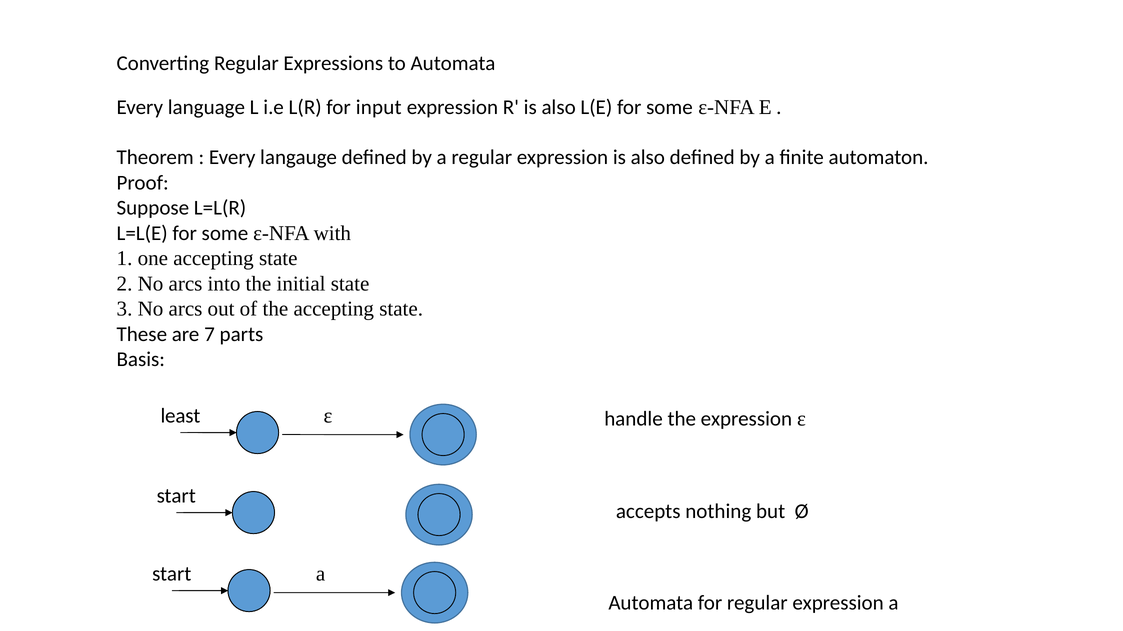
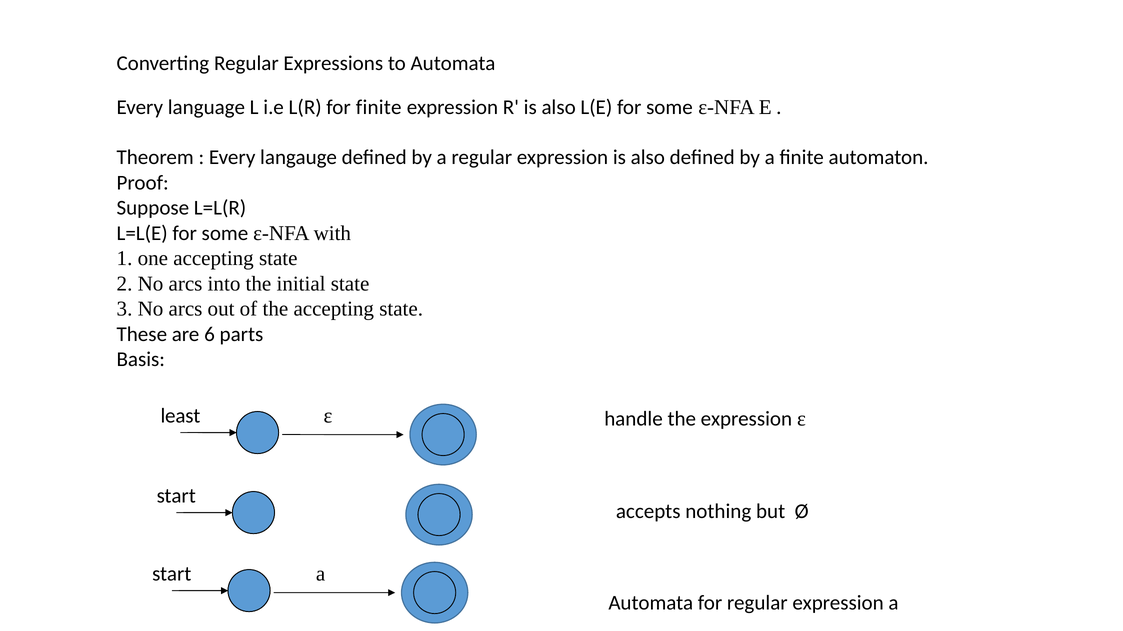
for input: input -> finite
7: 7 -> 6
